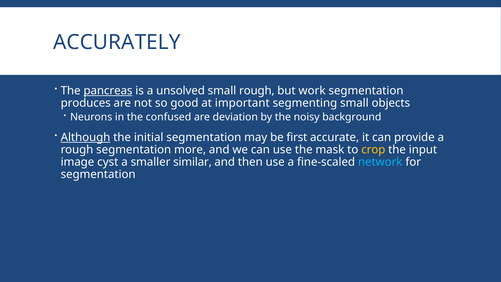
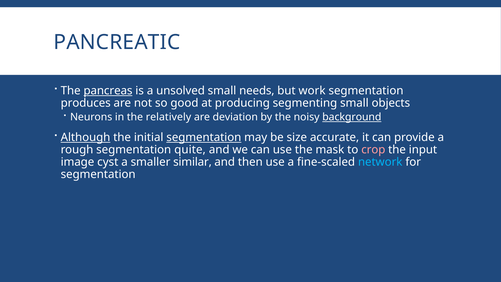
ACCURATELY: ACCURATELY -> PANCREATIC
small rough: rough -> needs
important: important -> producing
confused: confused -> relatively
background underline: none -> present
segmentation at (204, 137) underline: none -> present
first: first -> size
more: more -> quite
crop colour: yellow -> pink
